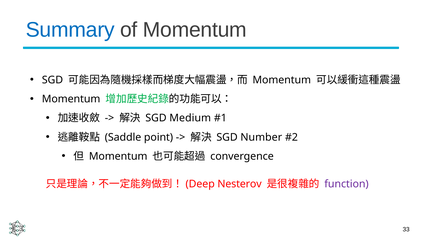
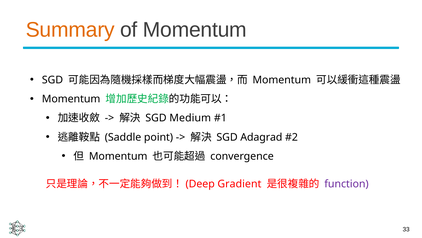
Summary colour: blue -> orange
Number: Number -> Adagrad
Nesterov: Nesterov -> Gradient
